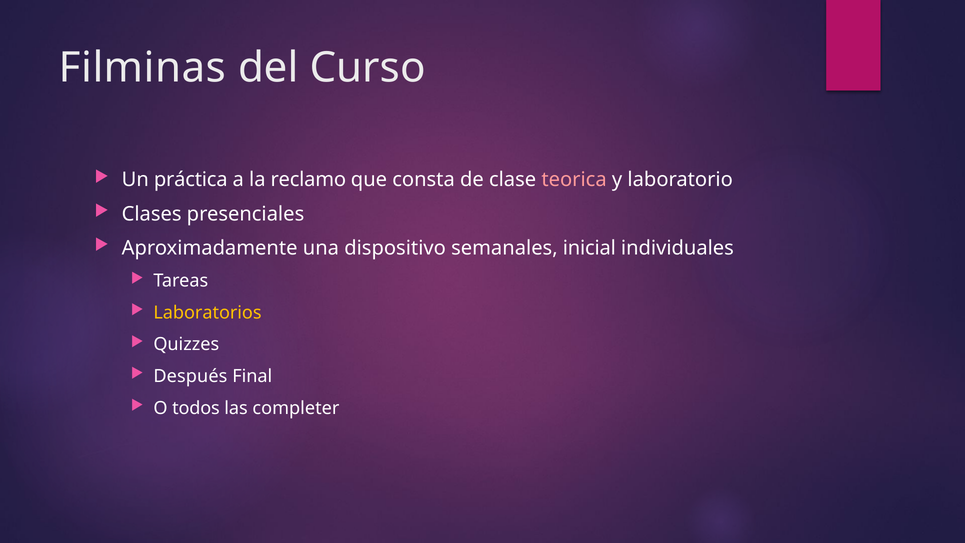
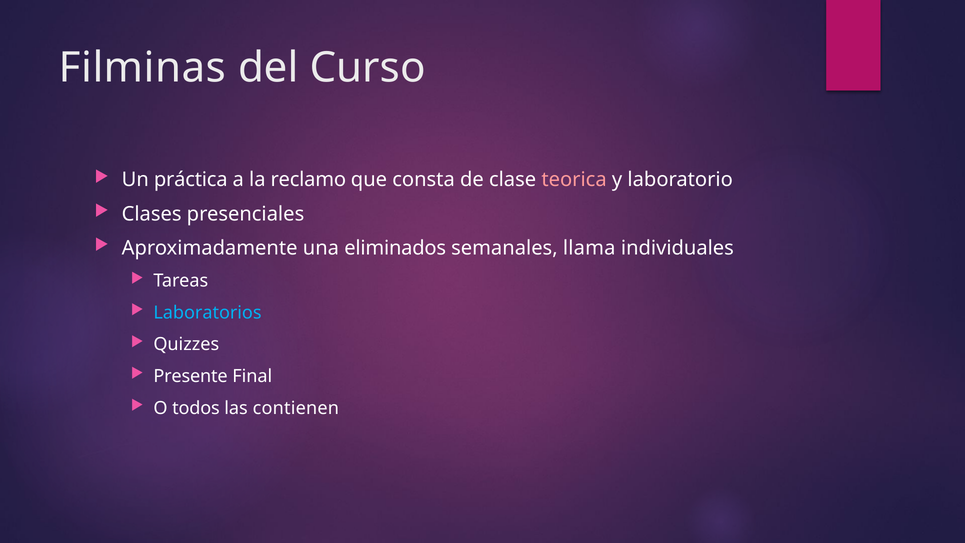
dispositivo: dispositivo -> eliminados
inicial: inicial -> llama
Laboratorios colour: yellow -> light blue
Después: Después -> Presente
completer: completer -> contienen
